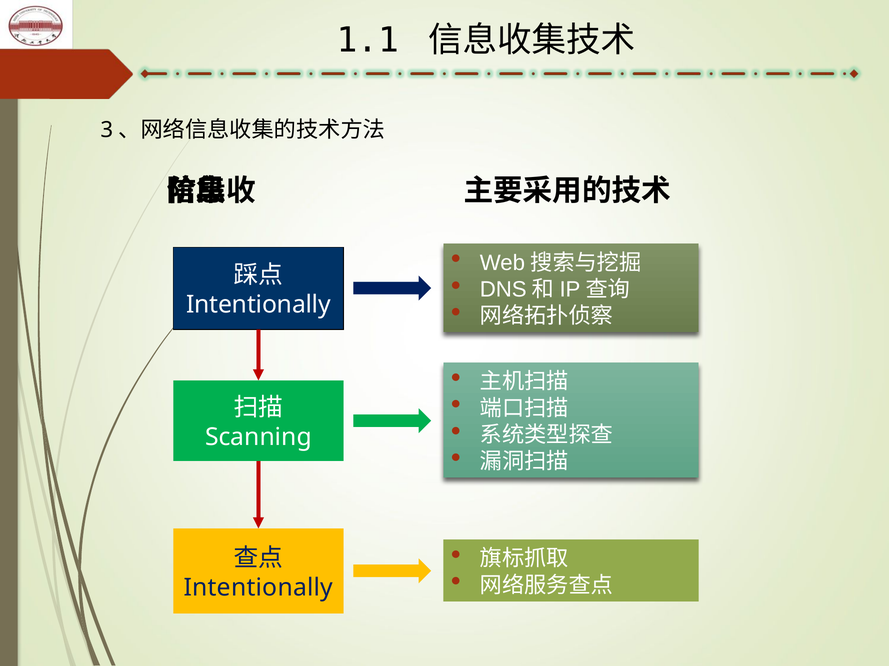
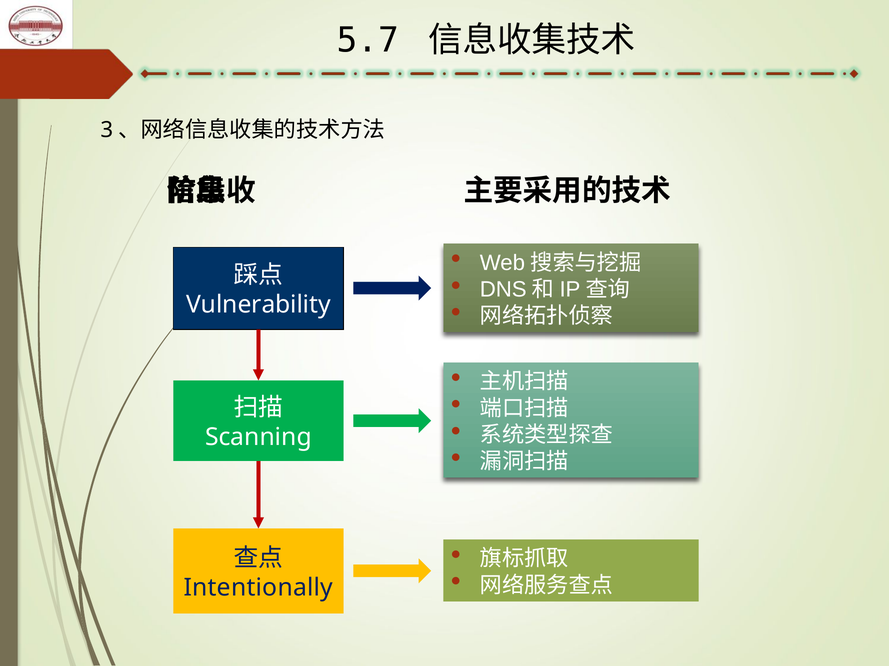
1.1: 1.1 -> 5.7
Intentionally at (258, 305): Intentionally -> Vulnerability
